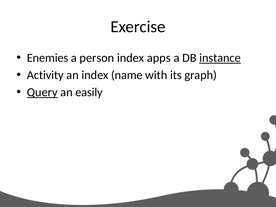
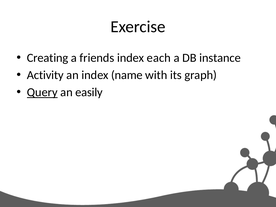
Enemies: Enemies -> Creating
person: person -> friends
apps: apps -> each
instance underline: present -> none
